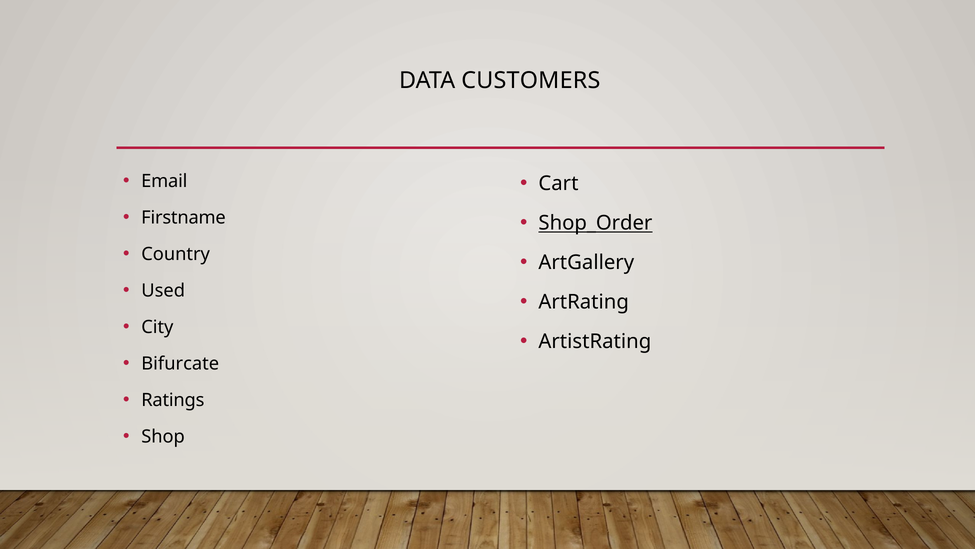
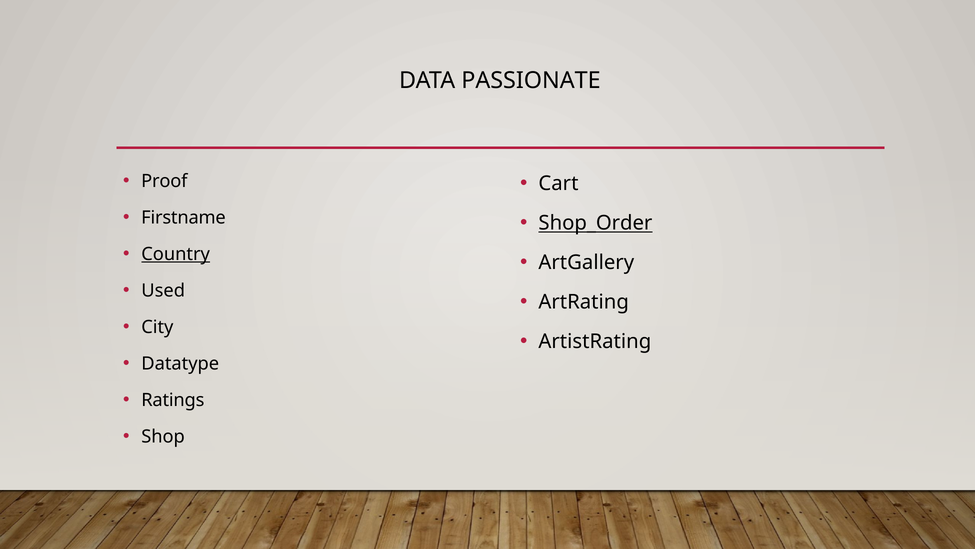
CUSTOMERS: CUSTOMERS -> PASSIONATE
Email: Email -> Proof
Country underline: none -> present
Bifurcate: Bifurcate -> Datatype
